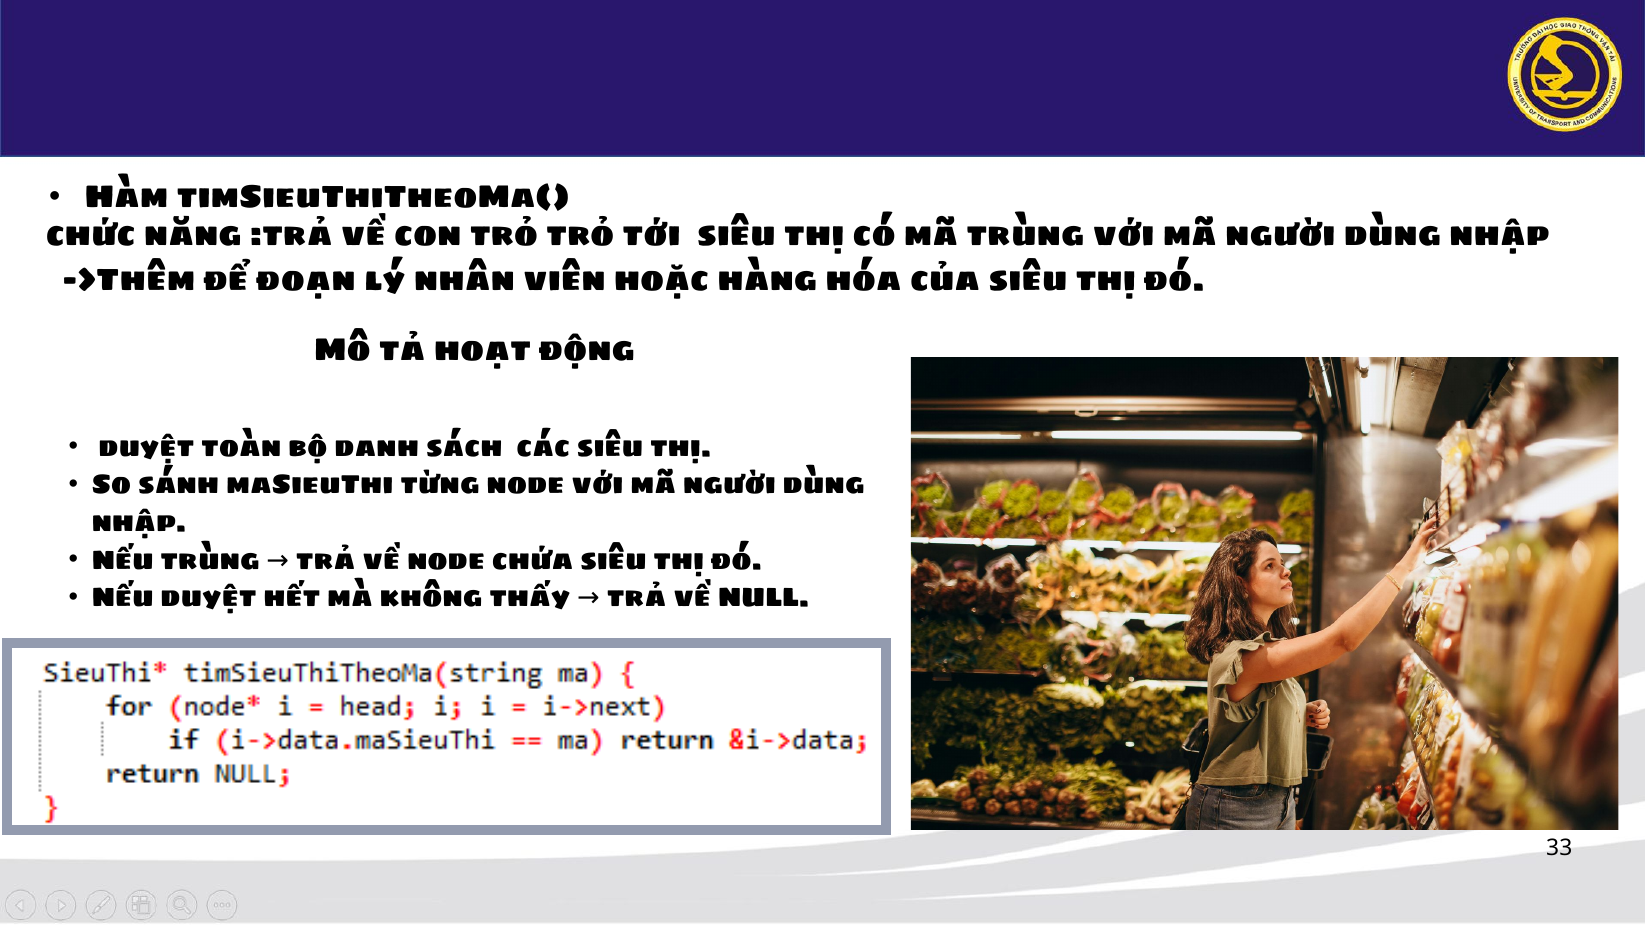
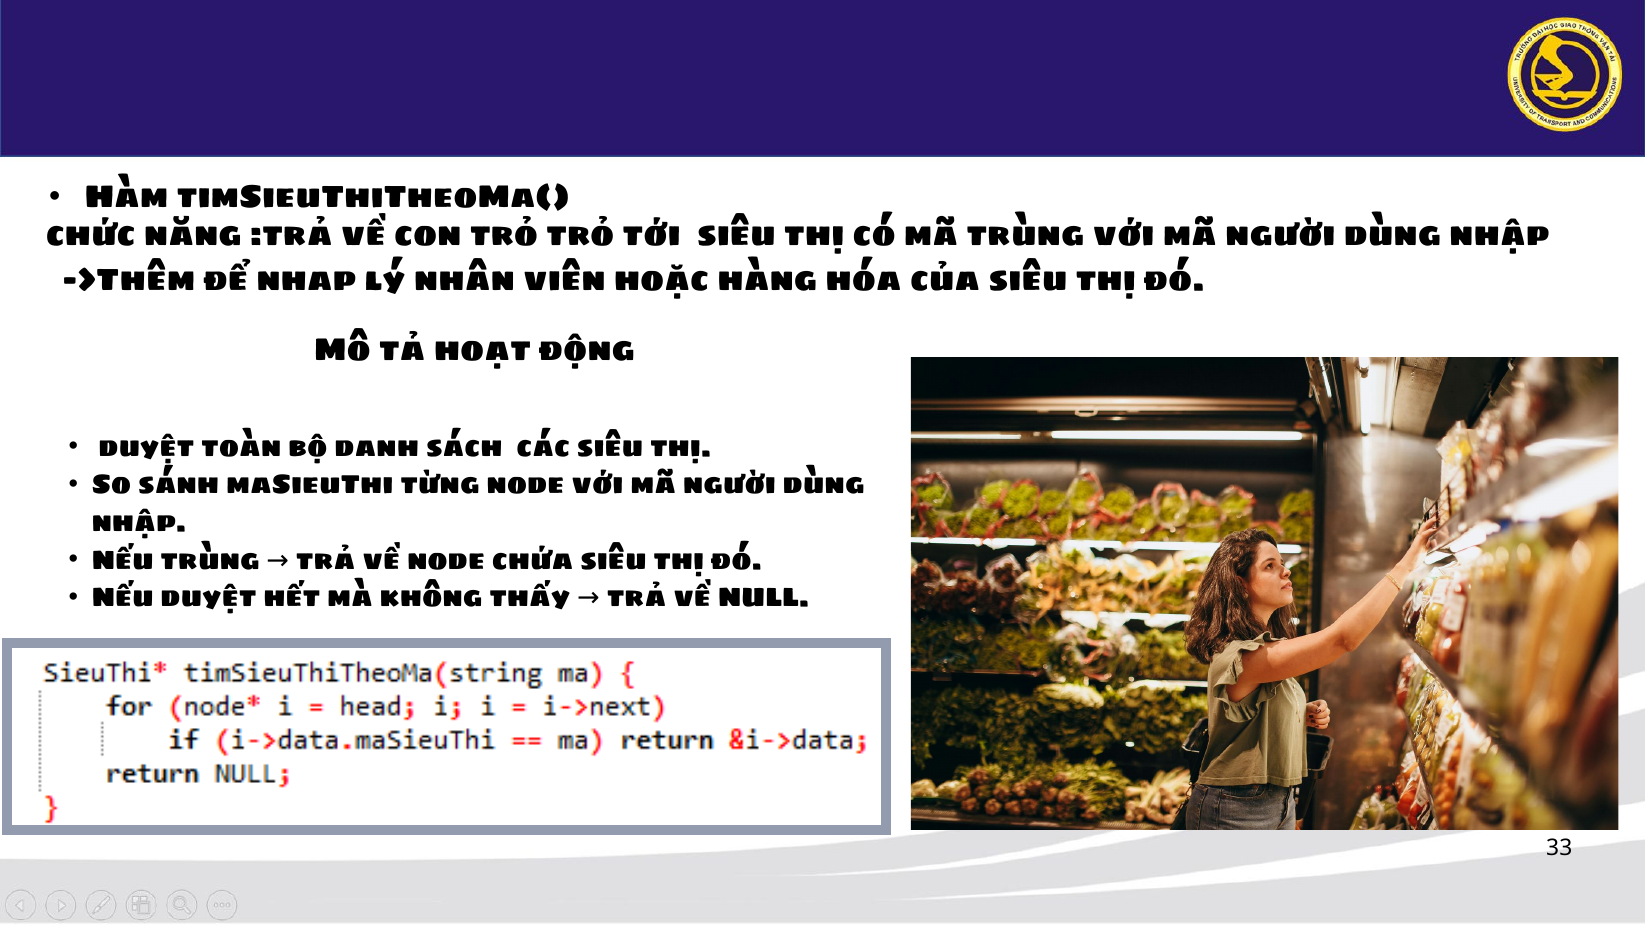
đoạn: đoạn -> nhap
